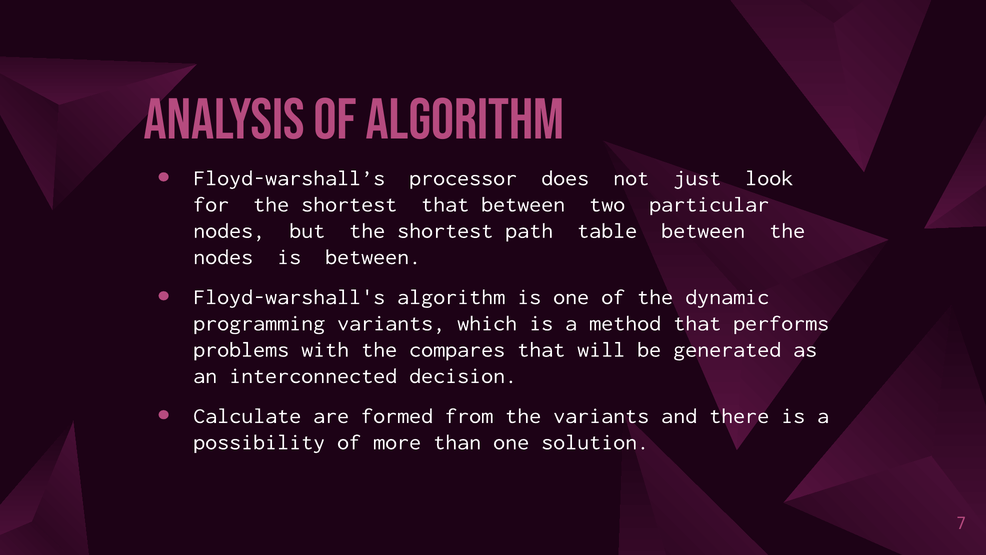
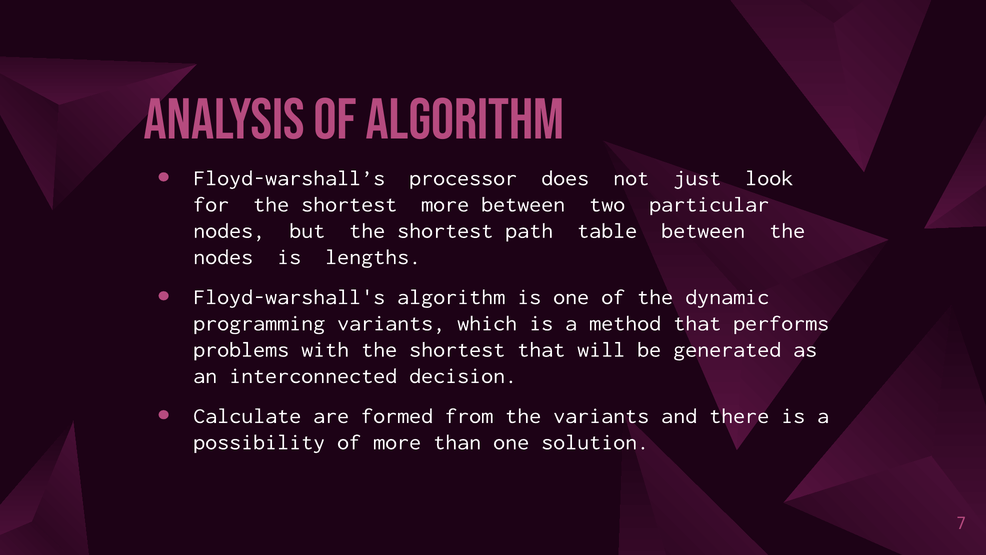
shortest that: that -> more
is between: between -> lengths
with the compares: compares -> shortest
